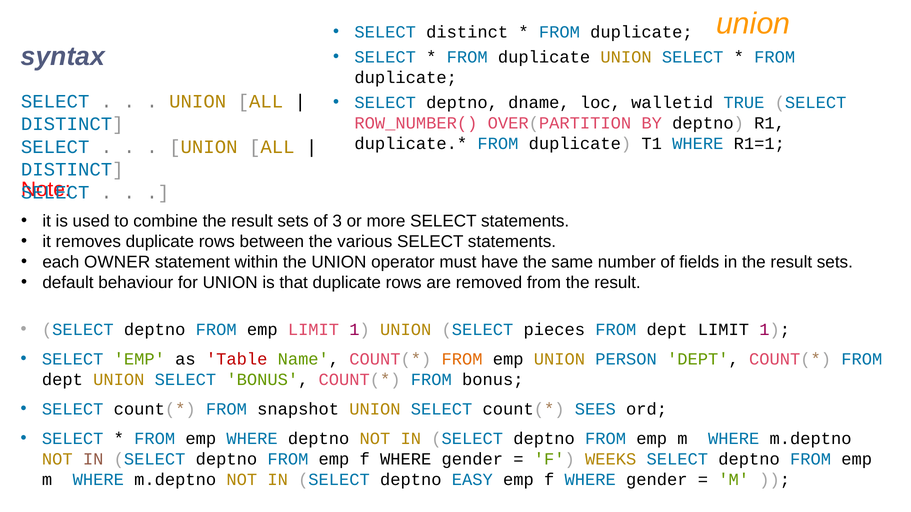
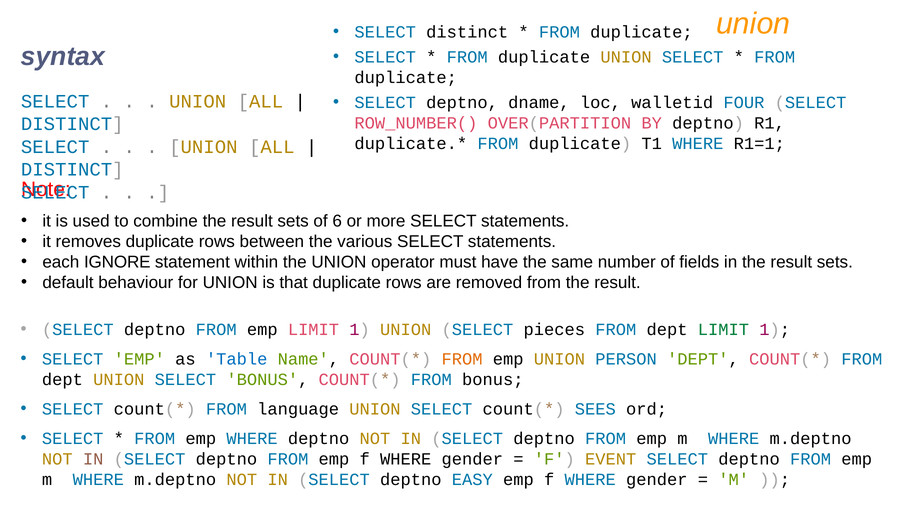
TRUE: TRUE -> FOUR
3: 3 -> 6
OWNER: OWNER -> IGNORE
LIMIT at (723, 330) colour: black -> green
Table colour: red -> blue
snapshot: snapshot -> language
WEEKS: WEEKS -> EVENT
